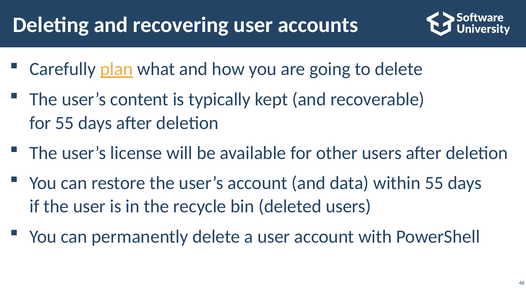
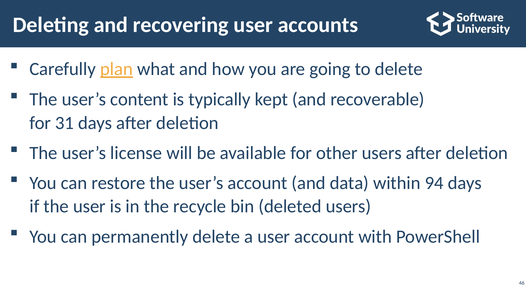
for 55: 55 -> 31
within 55: 55 -> 94
